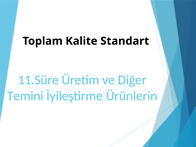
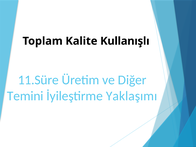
Standart: Standart -> Kullanışlı
Ürünlerin: Ürünlerin -> Yaklaşımı
